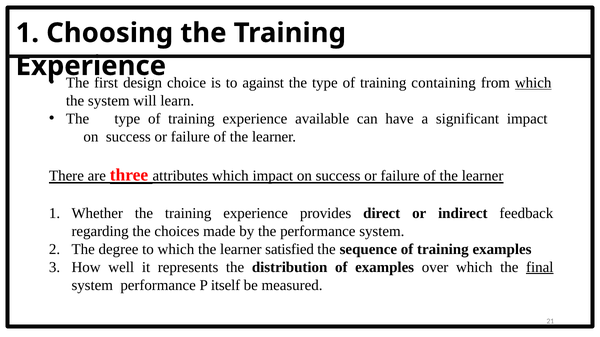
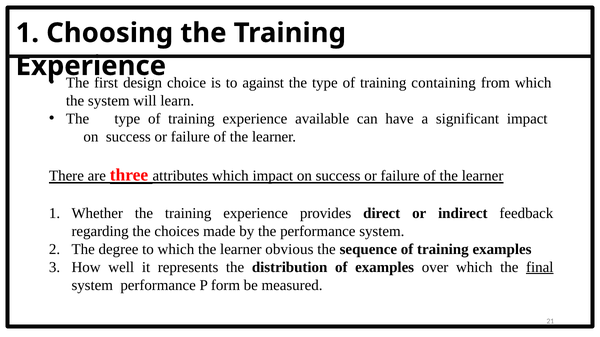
which at (533, 83) underline: present -> none
satisfied: satisfied -> obvious
itself: itself -> form
